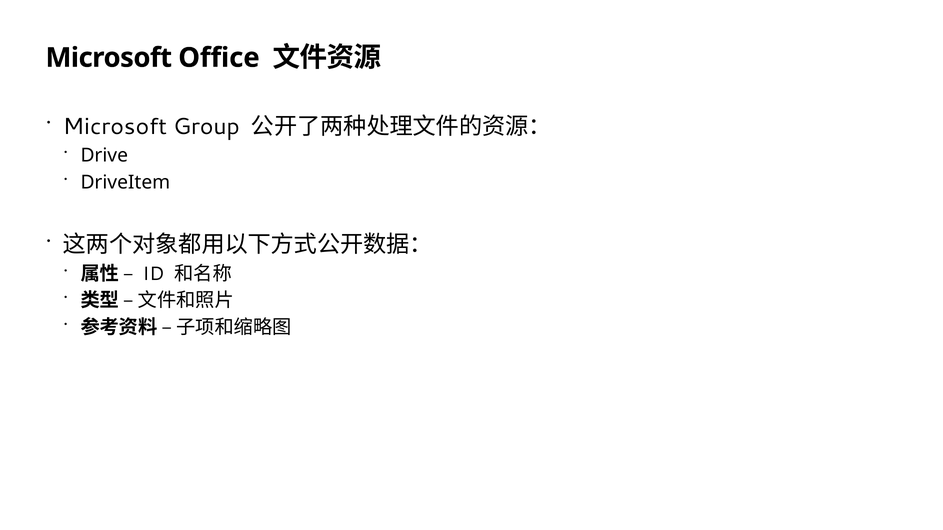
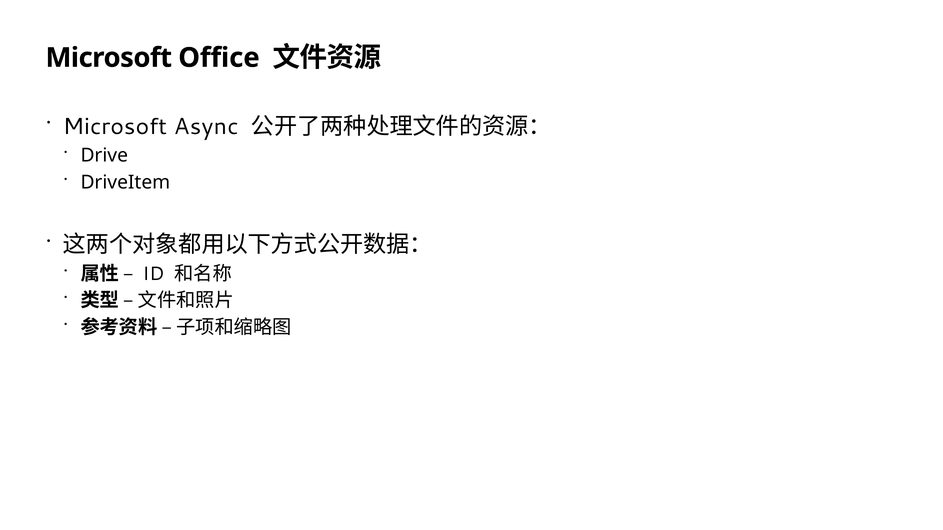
Group: Group -> Async
